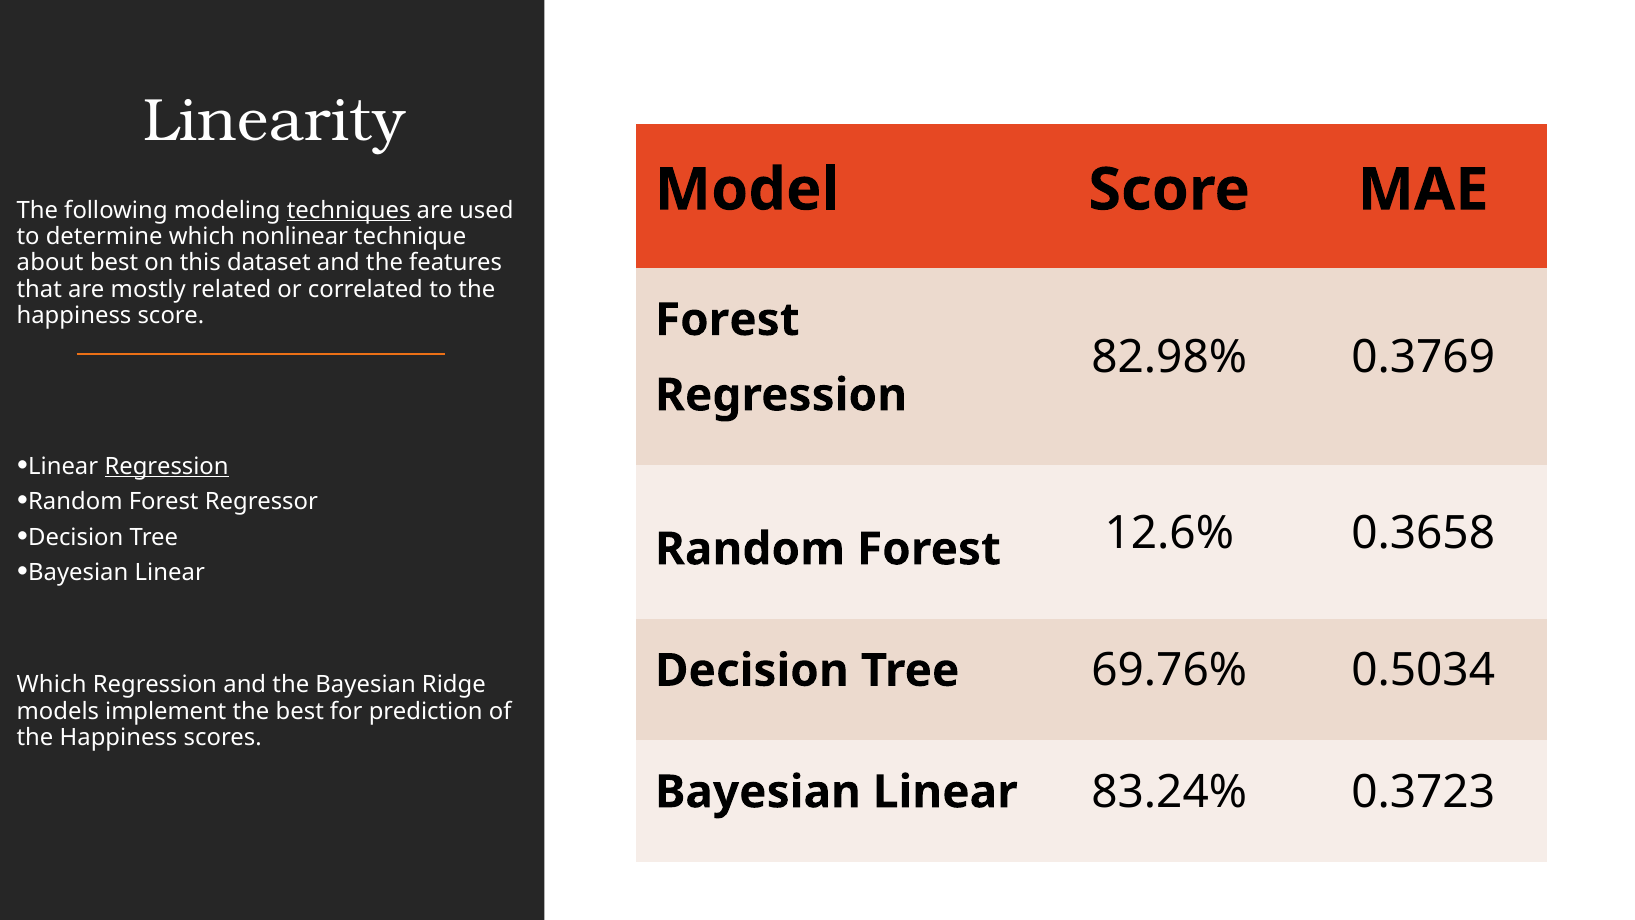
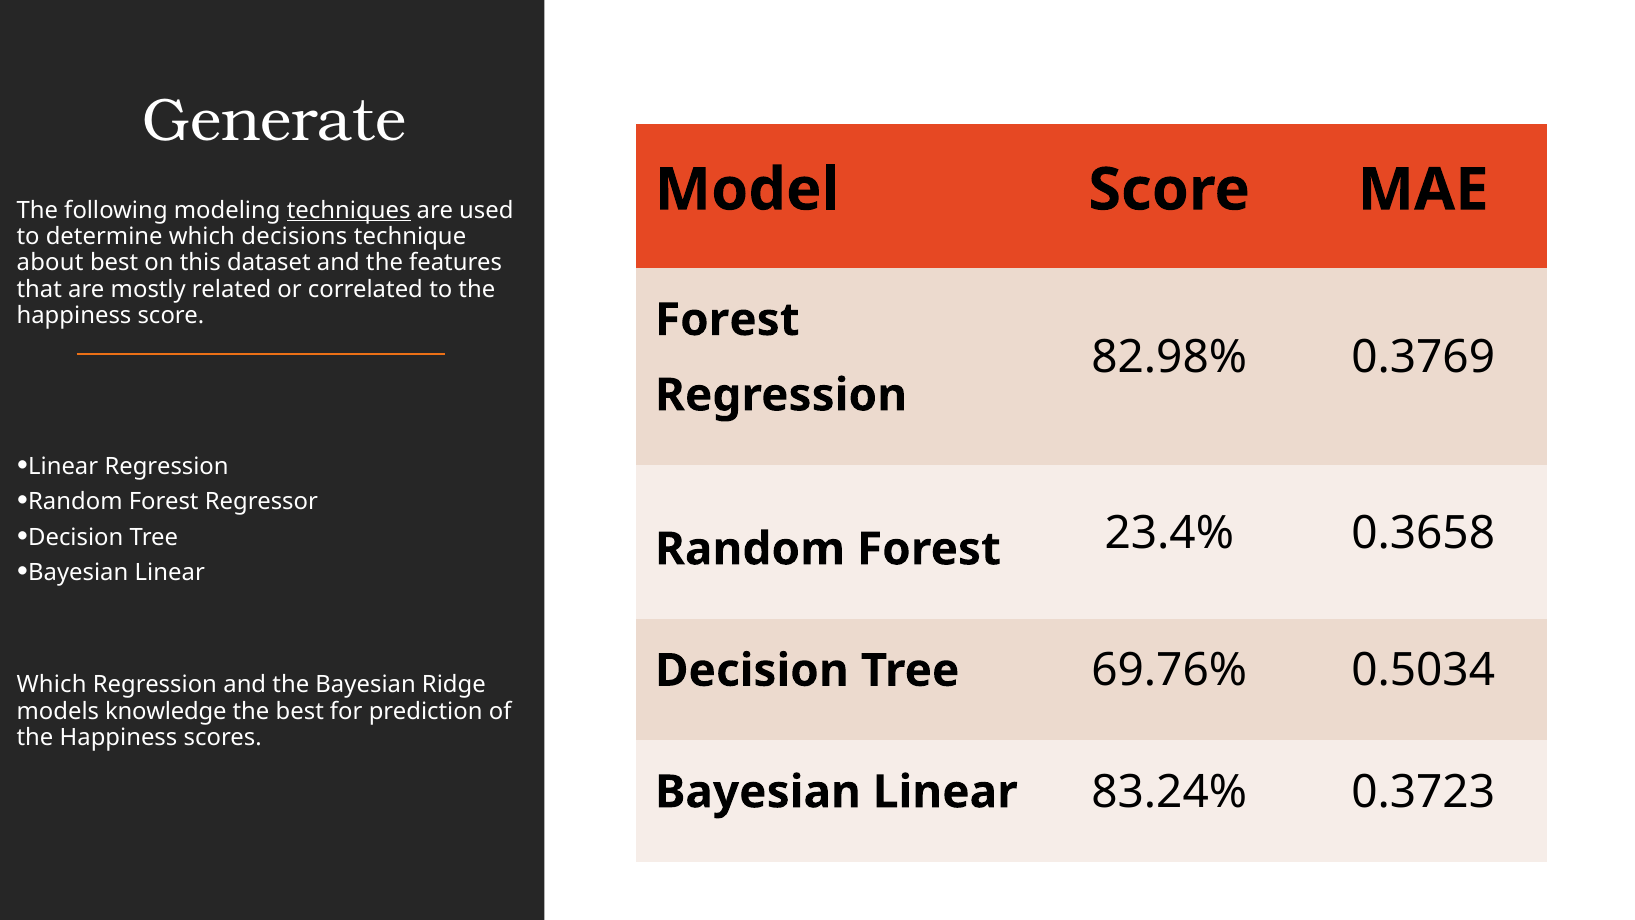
Linearity: Linearity -> Generate
nonlinear: nonlinear -> decisions
Regression at (167, 466) underline: present -> none
12.6%: 12.6% -> 23.4%
implement: implement -> knowledge
